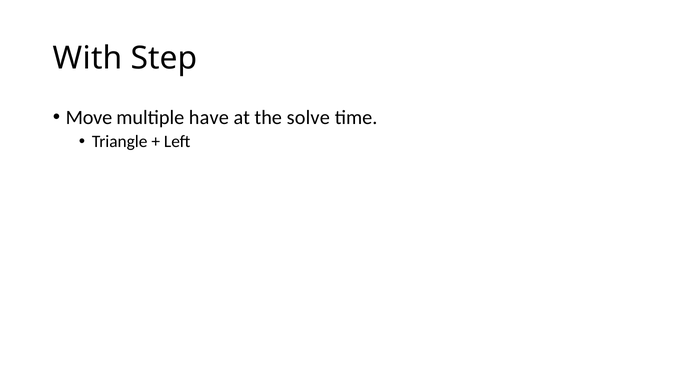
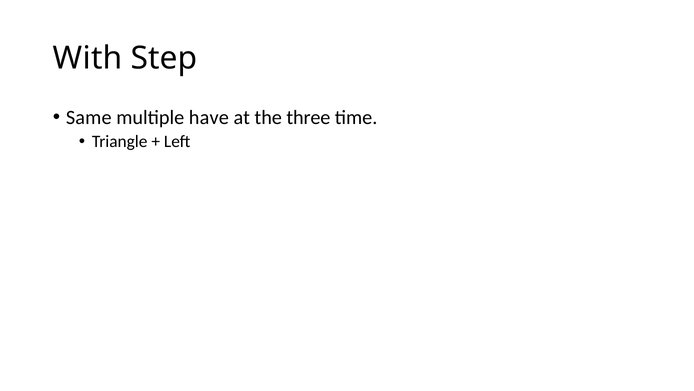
Move: Move -> Same
solve: solve -> three
